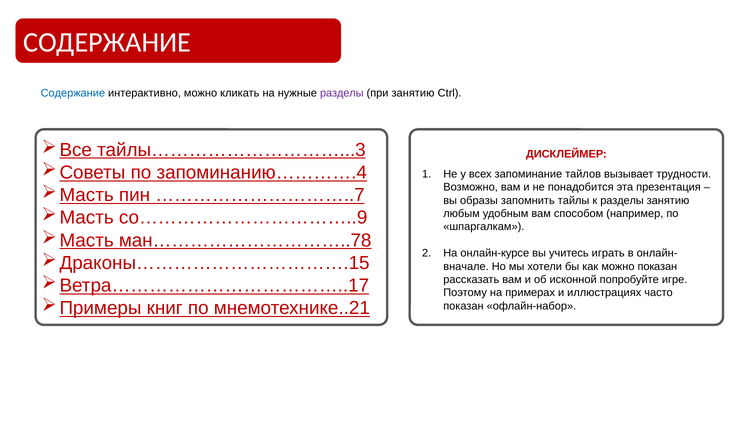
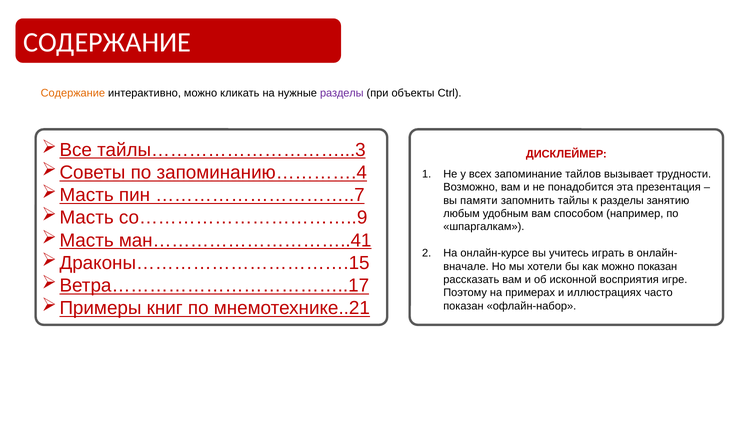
Содержание at (73, 93) colour: blue -> orange
при занятию: занятию -> объекты
образы: образы -> памяти
ман…………………………..78: ман…………………………..78 -> ман…………………………..41
попробуйте: попробуйте -> восприятия
